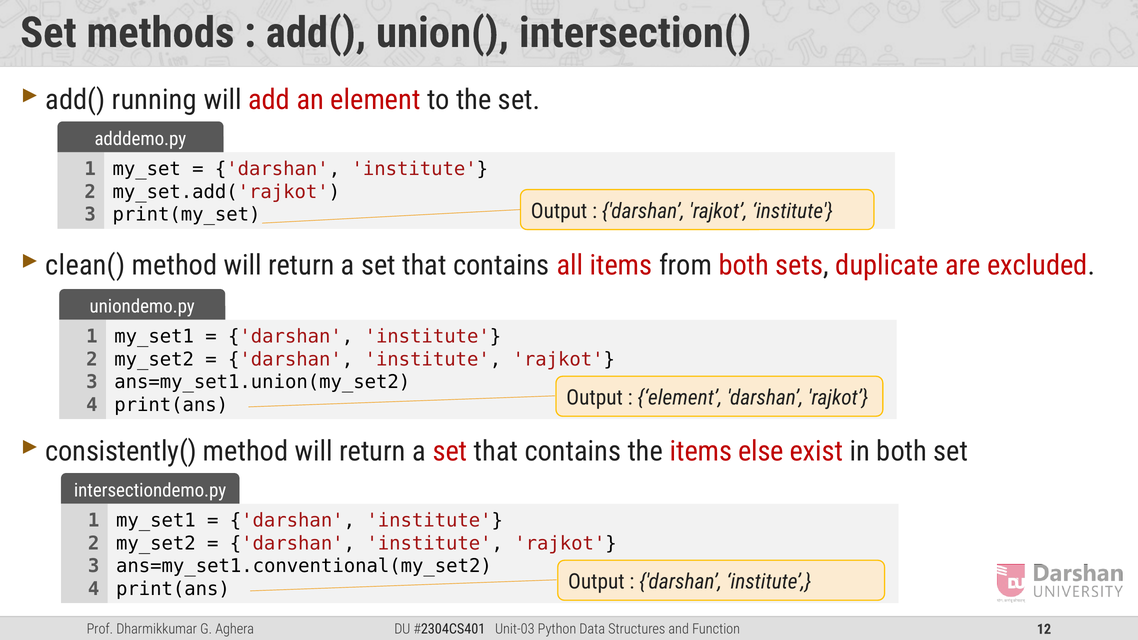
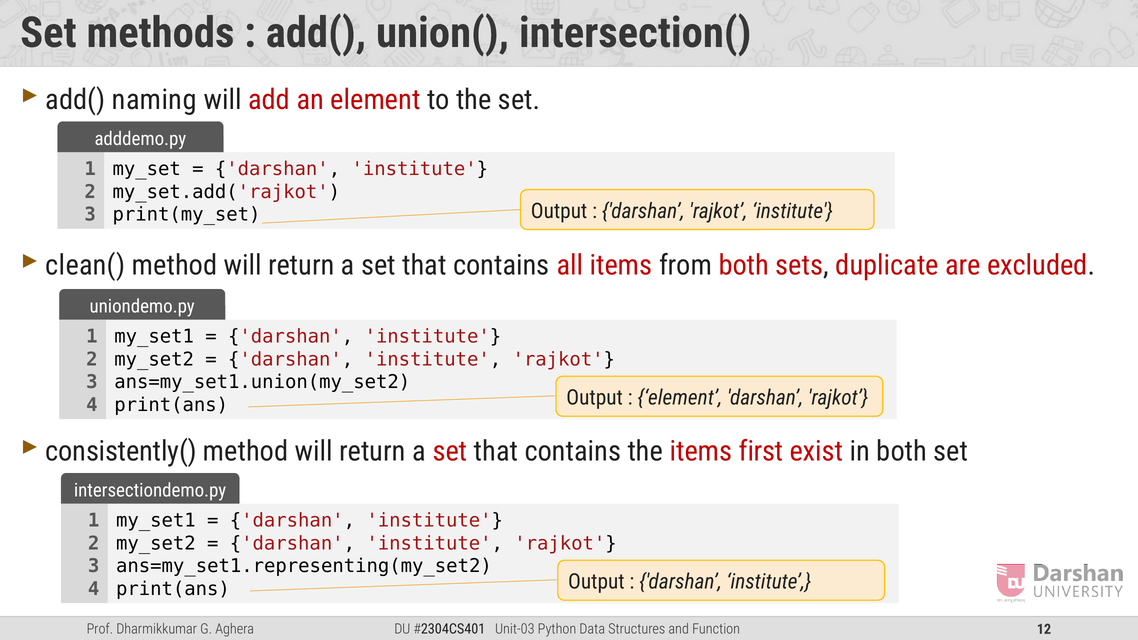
running: running -> naming
else: else -> first
ans=my_set1.conventional(my_set2: ans=my_set1.conventional(my_set2 -> ans=my_set1.representing(my_set2
